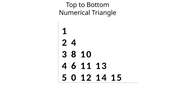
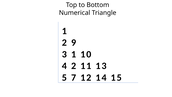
2 4: 4 -> 9
3 8: 8 -> 1
4 6: 6 -> 2
0: 0 -> 7
